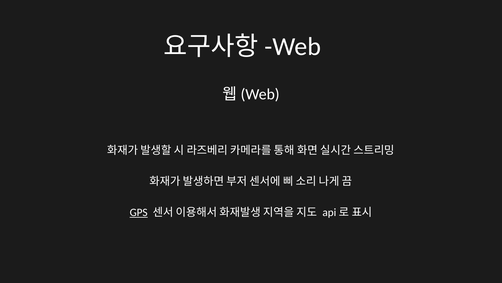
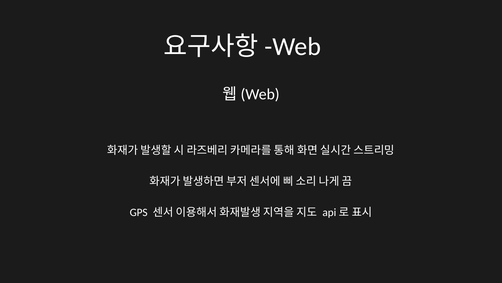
GPS underline: present -> none
